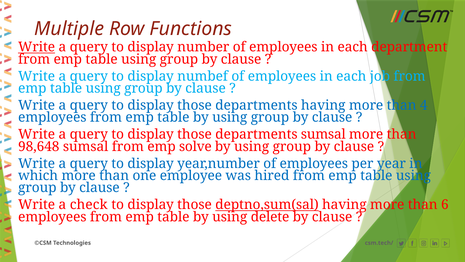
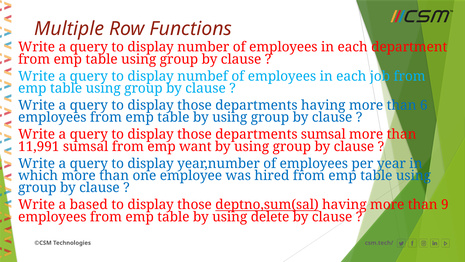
Write at (37, 47) underline: present -> none
4: 4 -> 6
98,648: 98,648 -> 11,991
solve: solve -> want
check: check -> based
6: 6 -> 9
